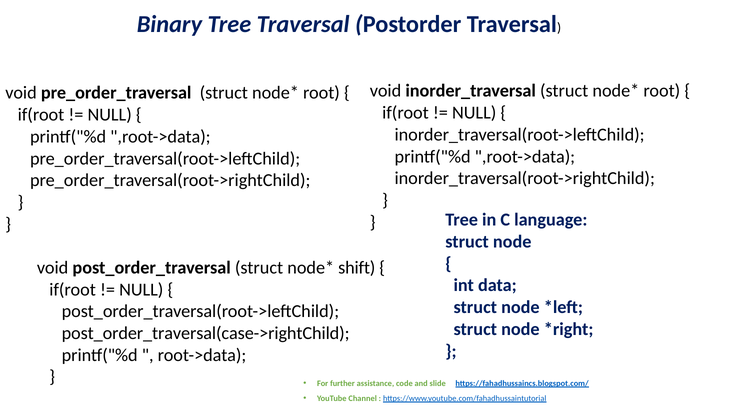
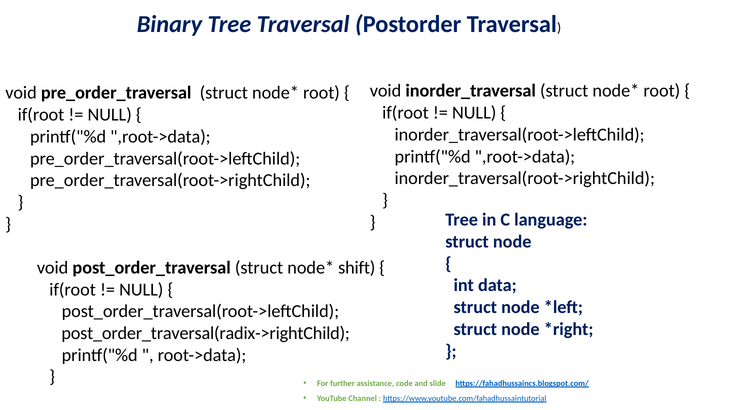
post_order_traversal(case->rightChild: post_order_traversal(case->rightChild -> post_order_traversal(radix->rightChild
